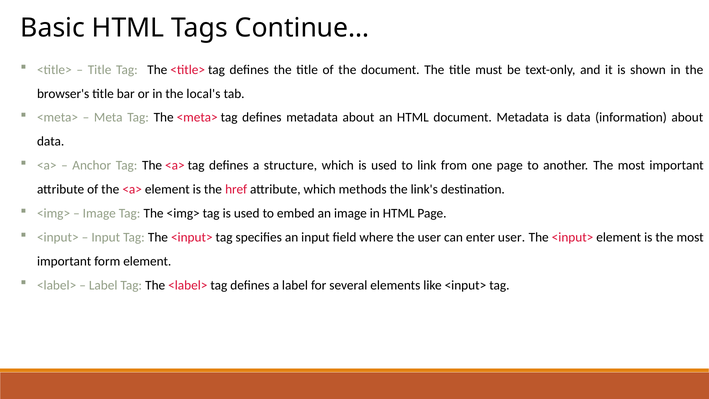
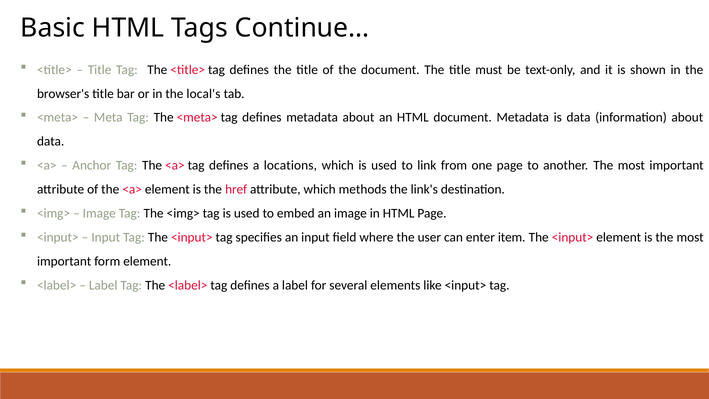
structure: structure -> locations
enter user: user -> item
